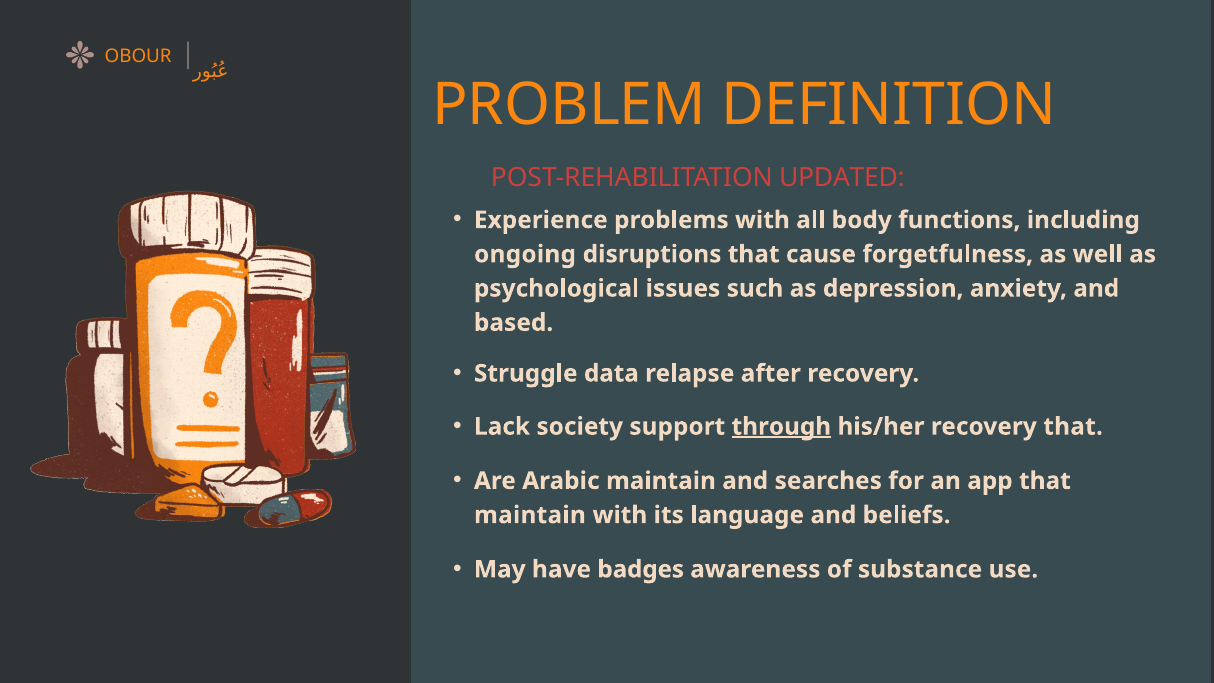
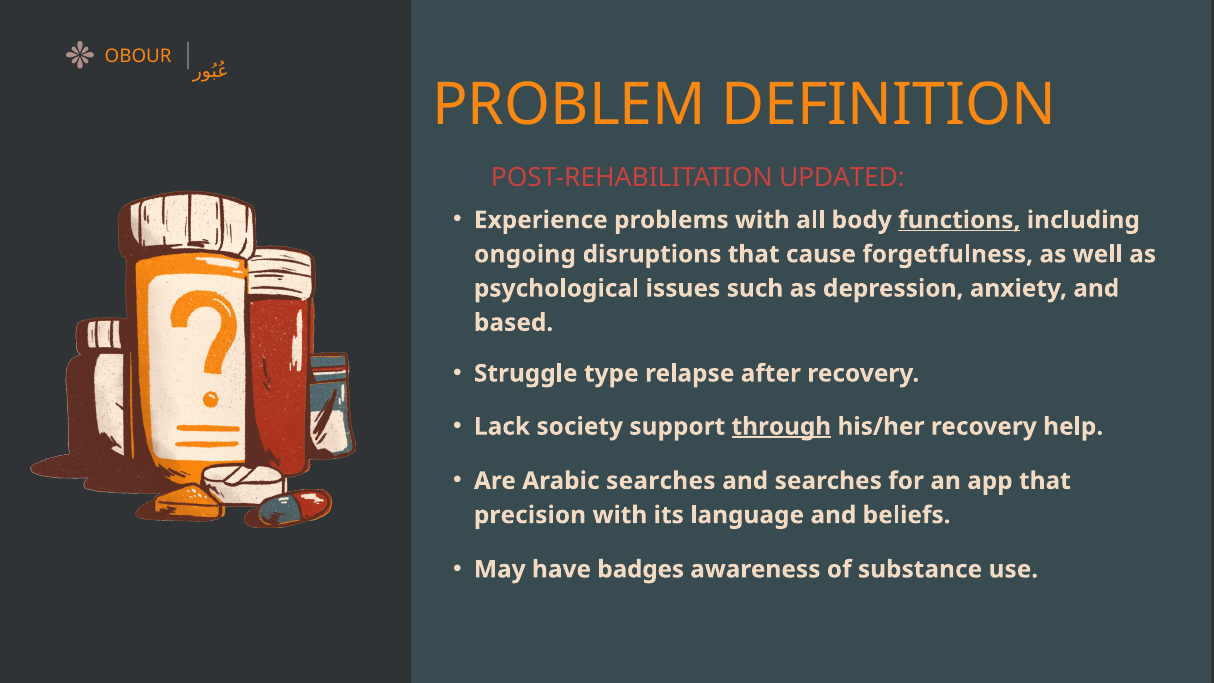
functions underline: none -> present
data: data -> type
recovery that: that -> help
Arabic maintain: maintain -> searches
maintain at (530, 515): maintain -> precision
